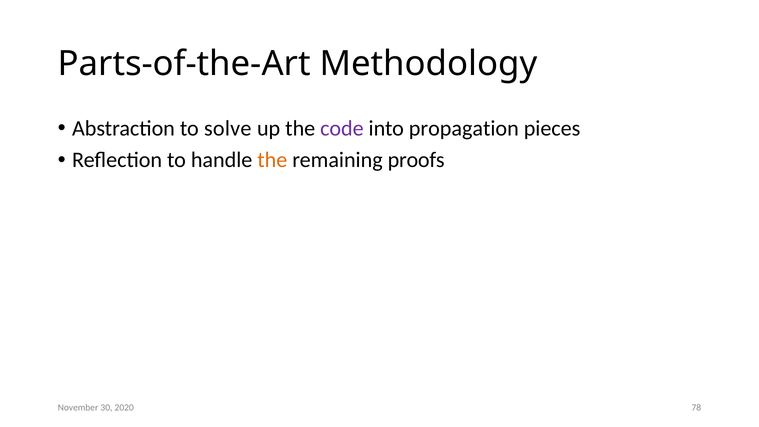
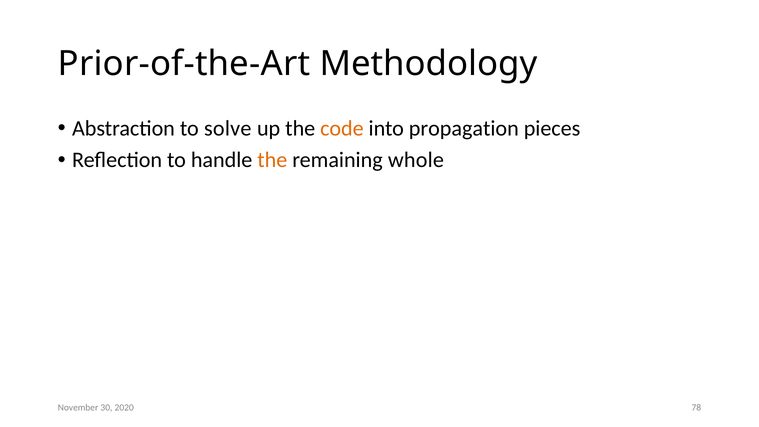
Parts-of-the-Art: Parts-of-the-Art -> Prior-of-the-Art
code colour: purple -> orange
proofs: proofs -> whole
